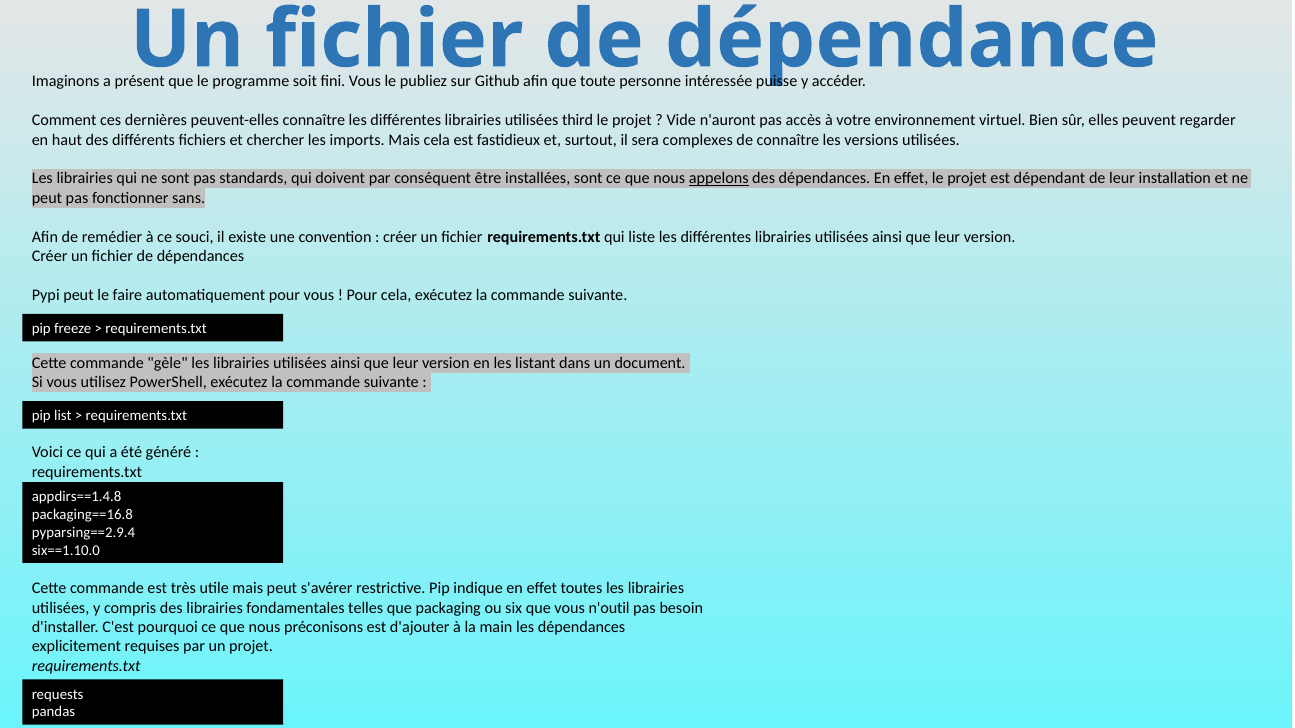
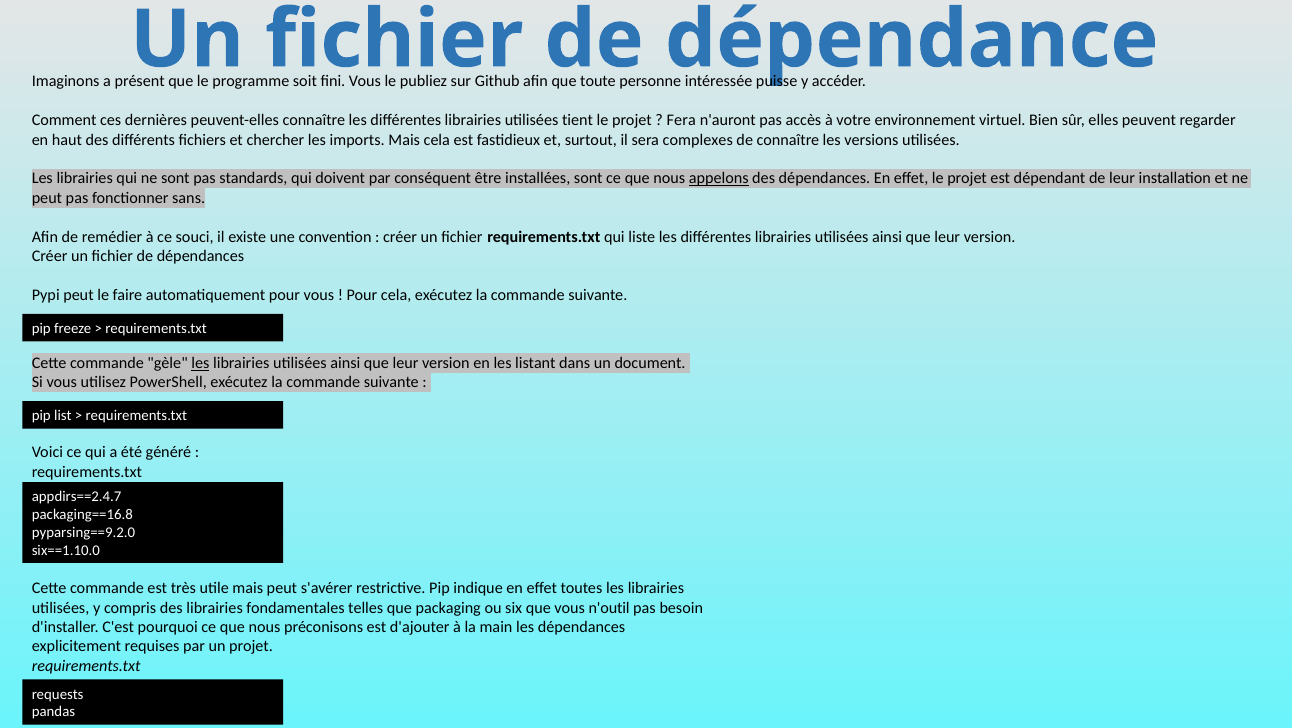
third: third -> tient
Vide: Vide -> Fera
les at (200, 363) underline: none -> present
appdirs==1.4.8: appdirs==1.4.8 -> appdirs==2.4.7
pyparsing==2.9.4: pyparsing==2.9.4 -> pyparsing==9.2.0
